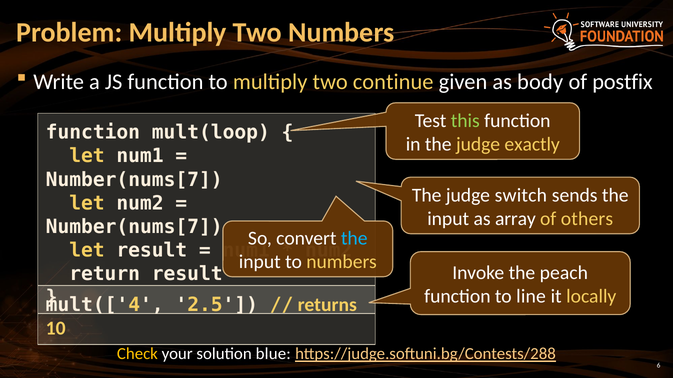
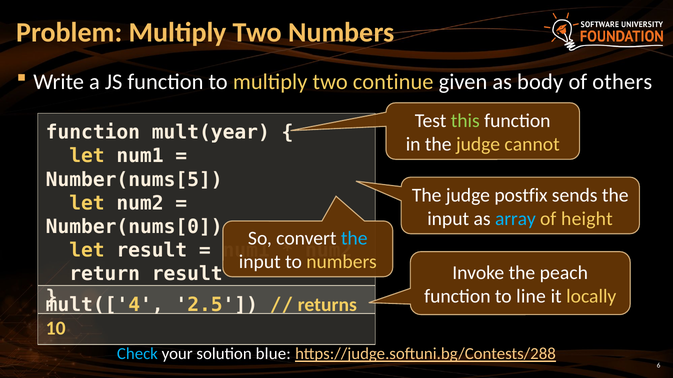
postfix: postfix -> others
mult(loop: mult(loop -> mult(year
exactly: exactly -> cannot
Number(nums[7 at (134, 180): Number(nums[7 -> Number(nums[5
switch: switch -> postfix
array colour: white -> light blue
others: others -> height
Number(nums[7 at (134, 227): Number(nums[7 -> Number(nums[0
Check colour: yellow -> light blue
